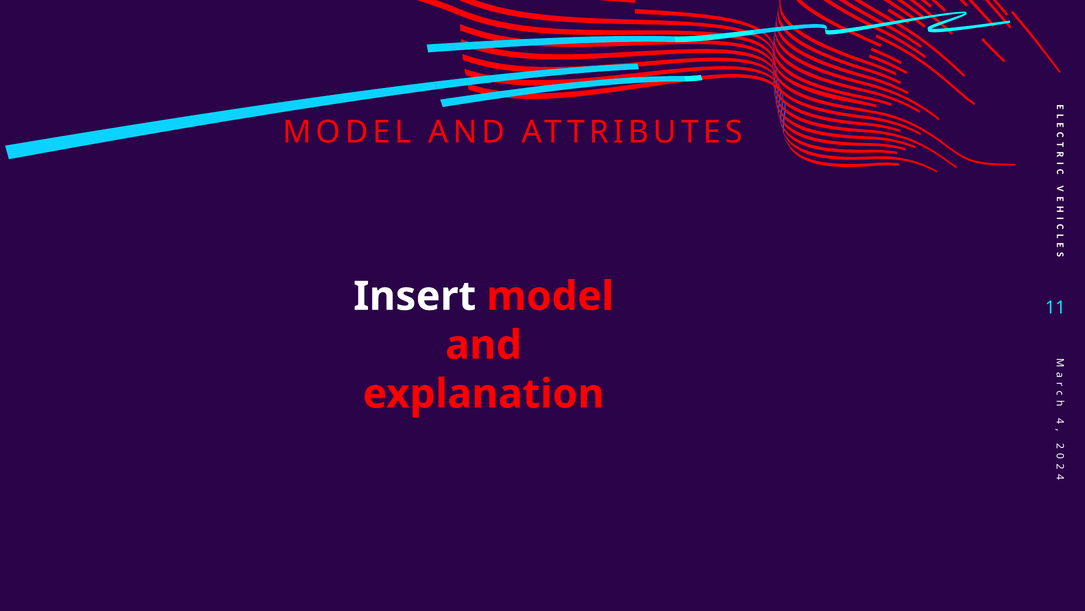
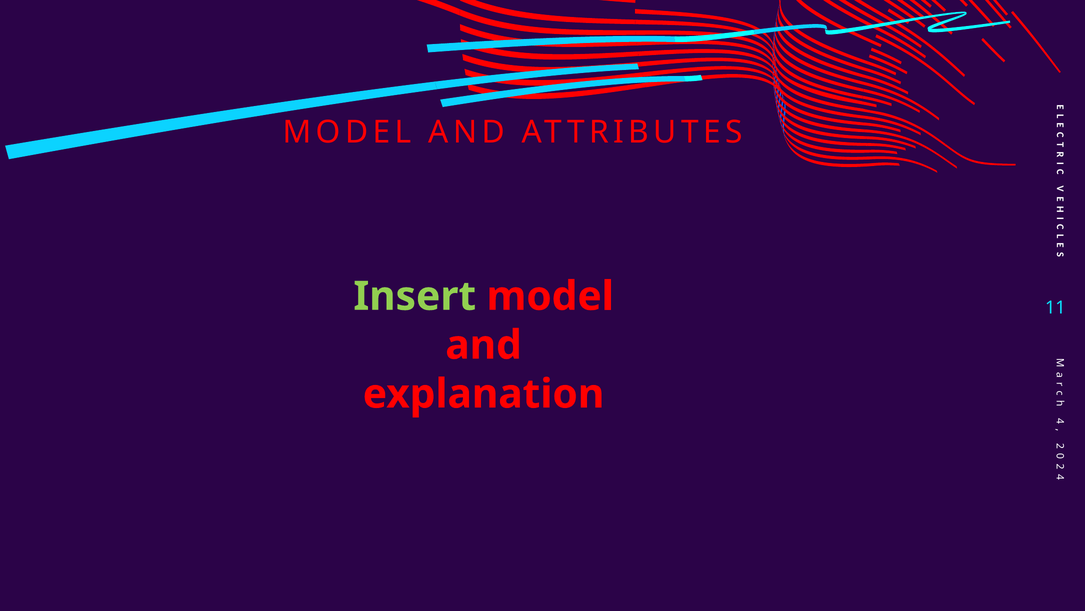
Insert colour: white -> light green
